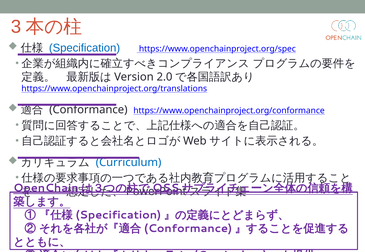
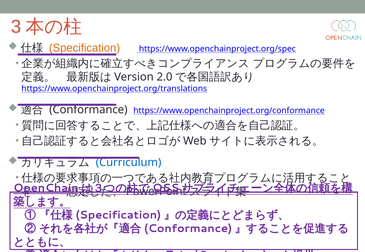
Specification colour: blue -> orange
